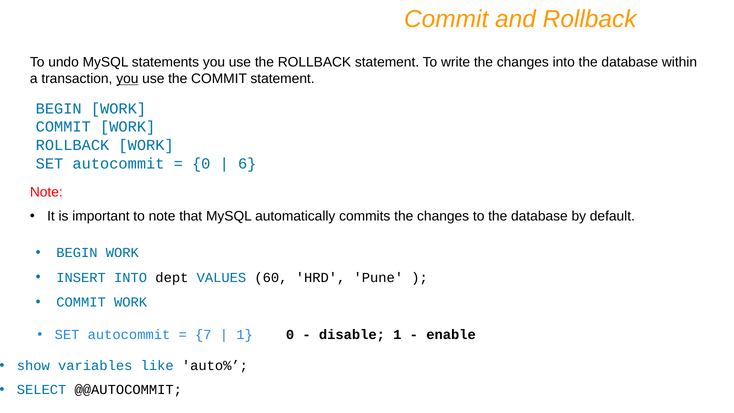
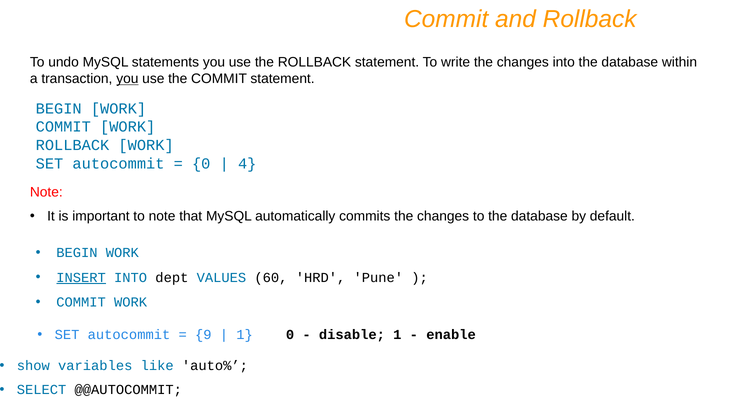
6: 6 -> 4
INSERT underline: none -> present
7: 7 -> 9
